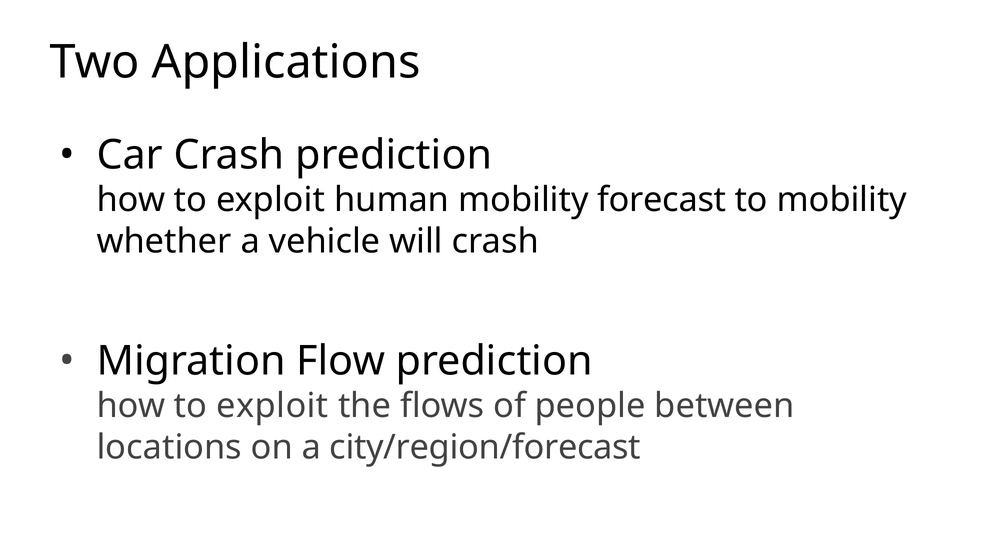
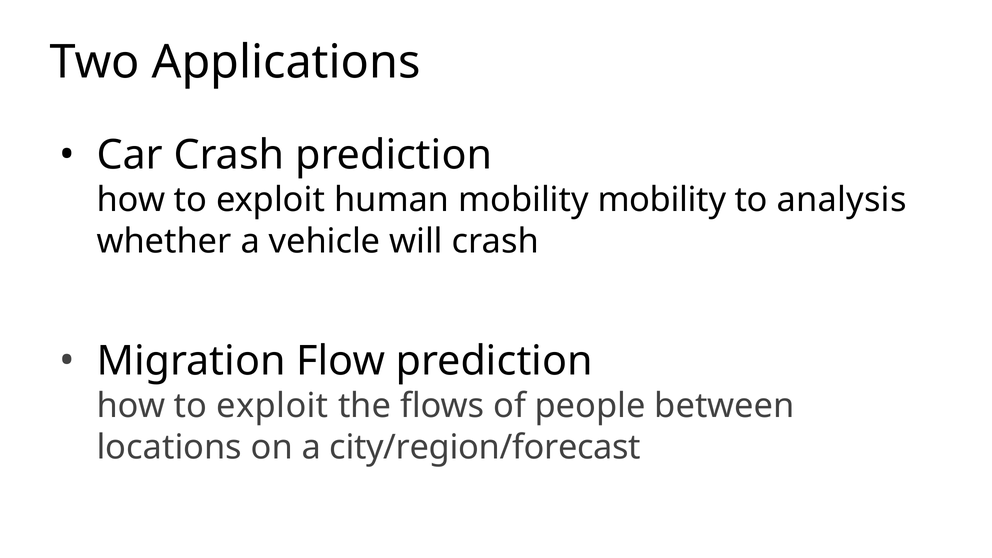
mobility forecast: forecast -> mobility
to mobility: mobility -> analysis
